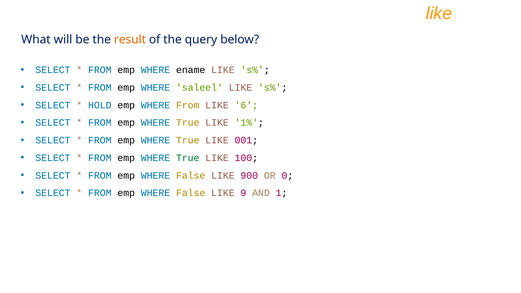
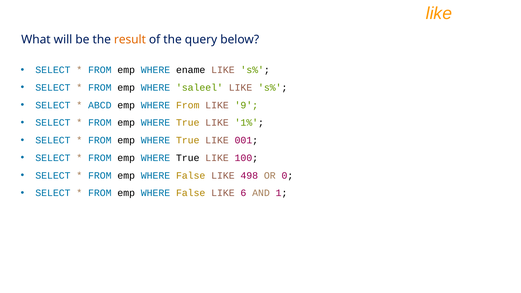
HOLD: HOLD -> ABCD
6: 6 -> 9
True at (188, 158) colour: green -> black
900: 900 -> 498
9: 9 -> 6
